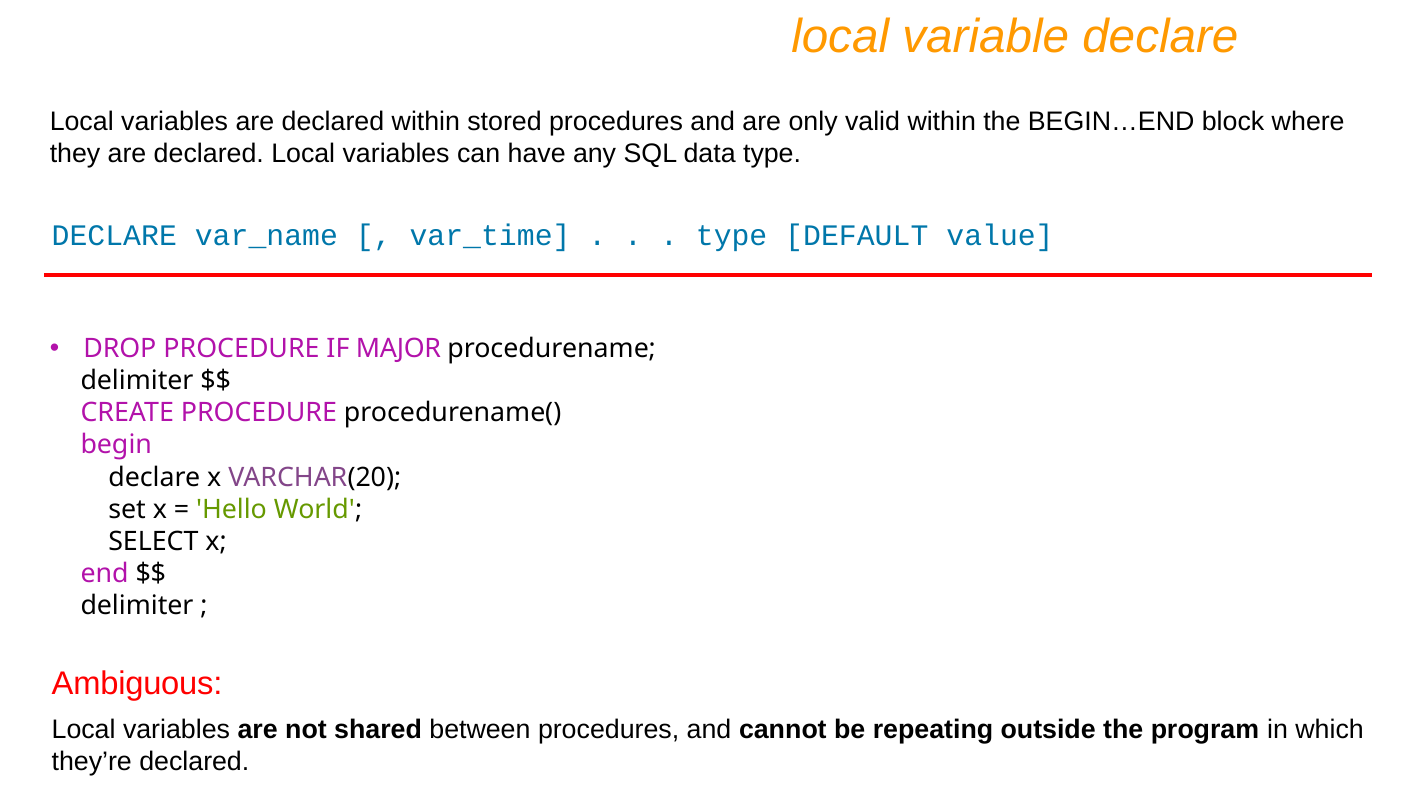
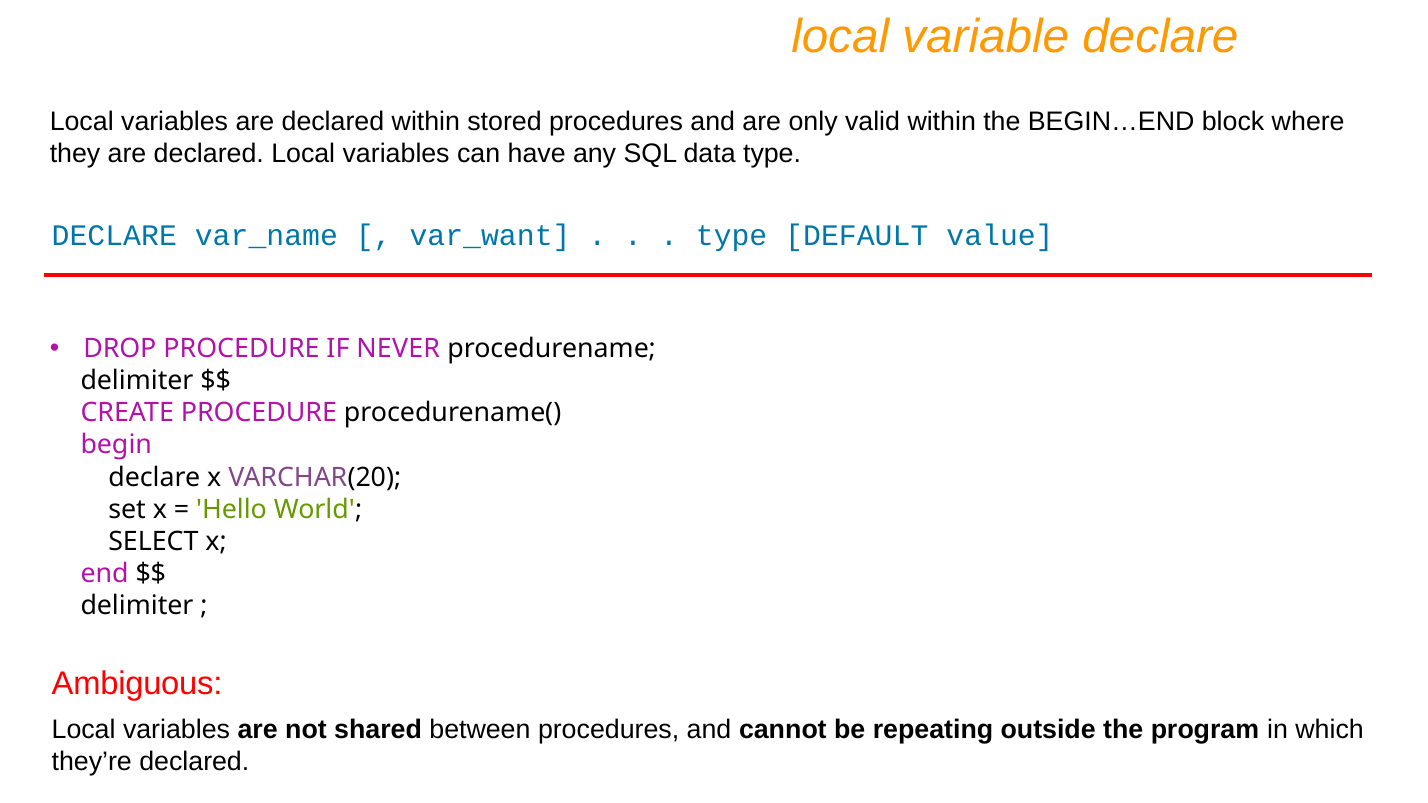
var_time: var_time -> var_want
MAJOR: MAJOR -> NEVER
